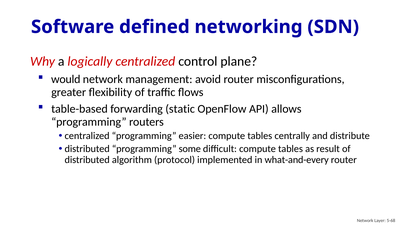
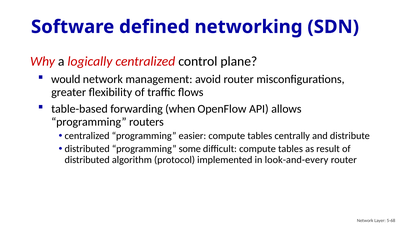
static: static -> when
what-and-every: what-and-every -> look-and-every
